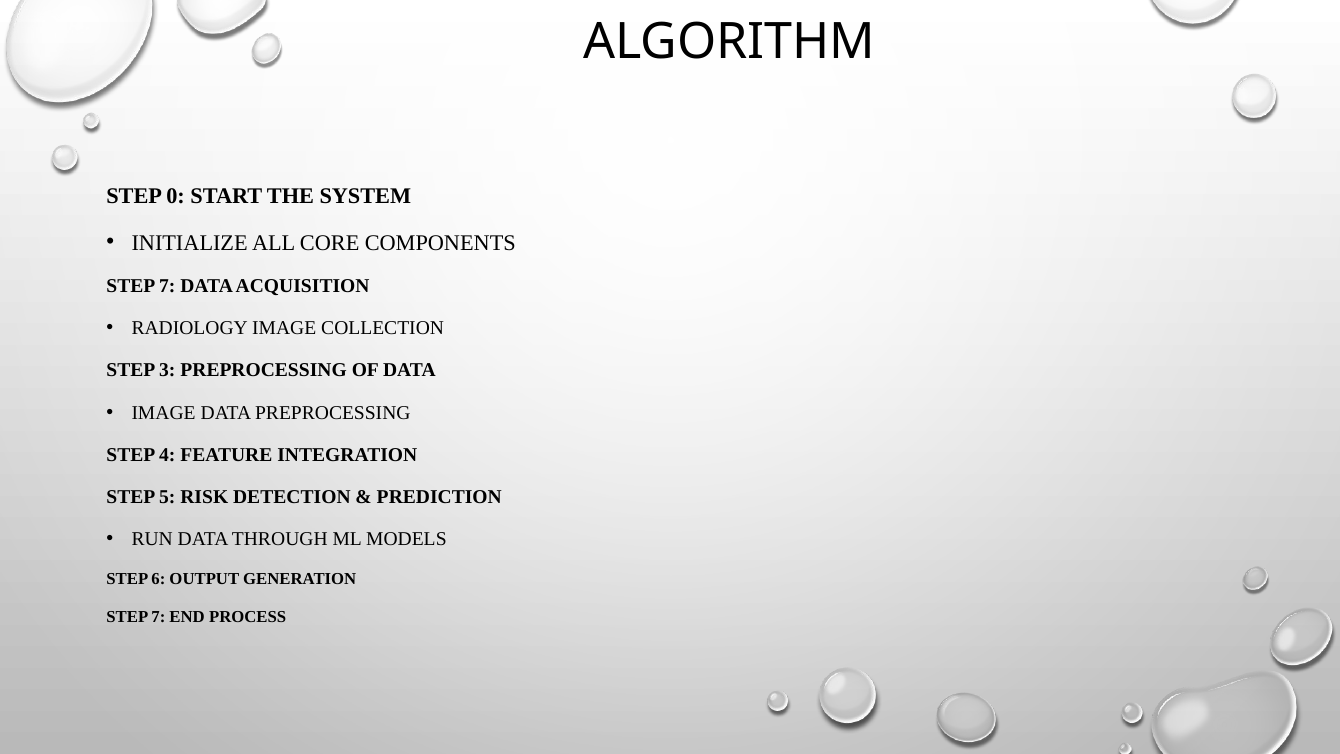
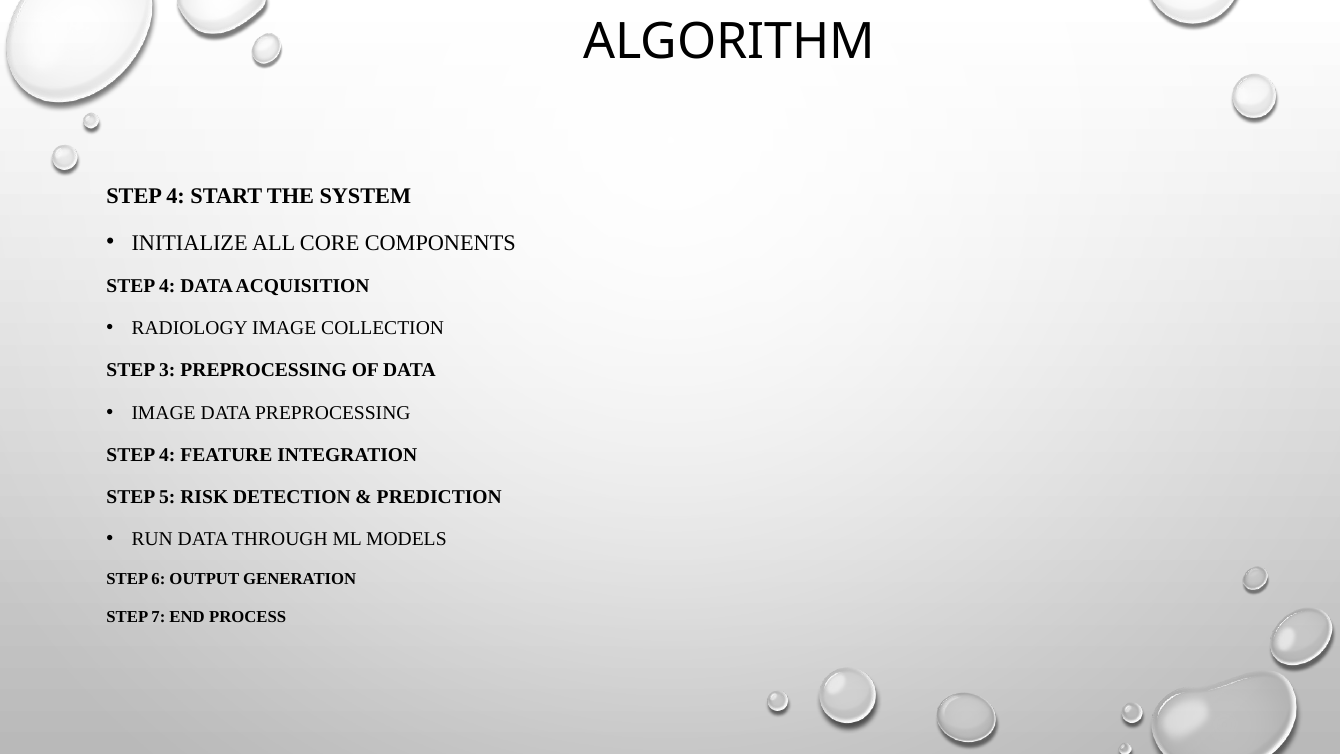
0 at (176, 197): 0 -> 4
7 at (167, 286): 7 -> 4
